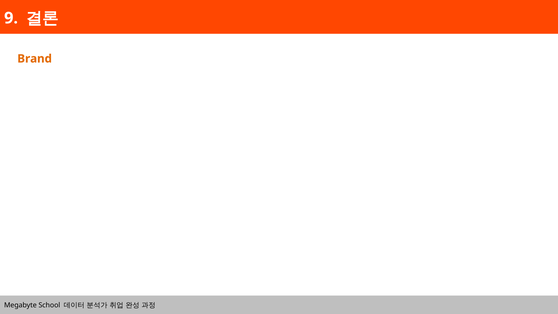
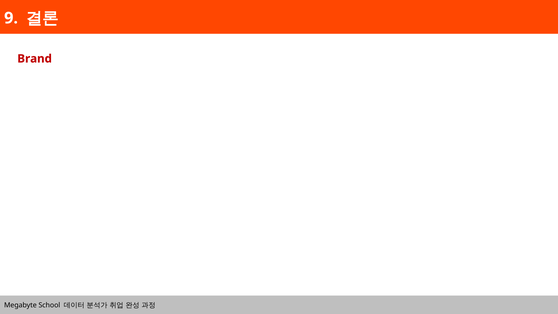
Brand colour: orange -> red
